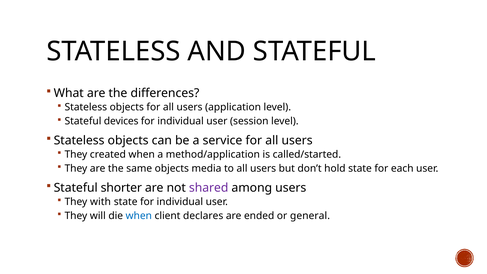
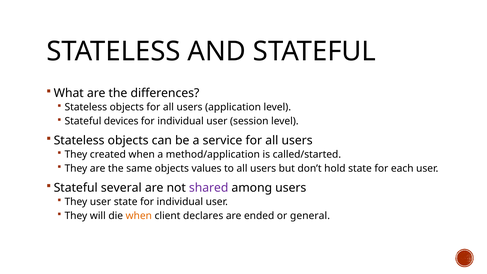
media: media -> values
shorter: shorter -> several
They with: with -> user
when at (139, 216) colour: blue -> orange
